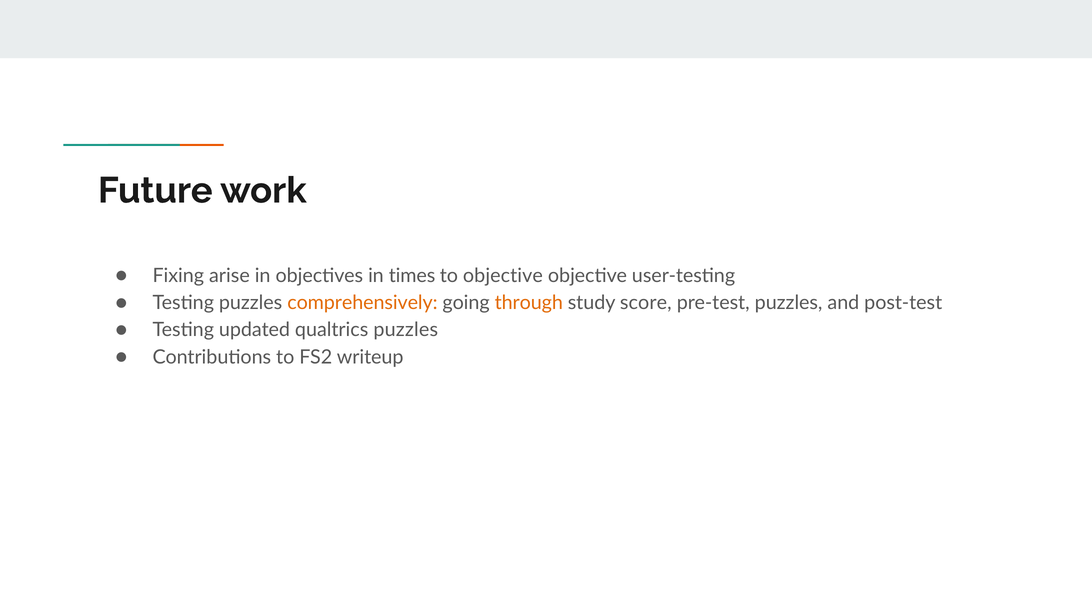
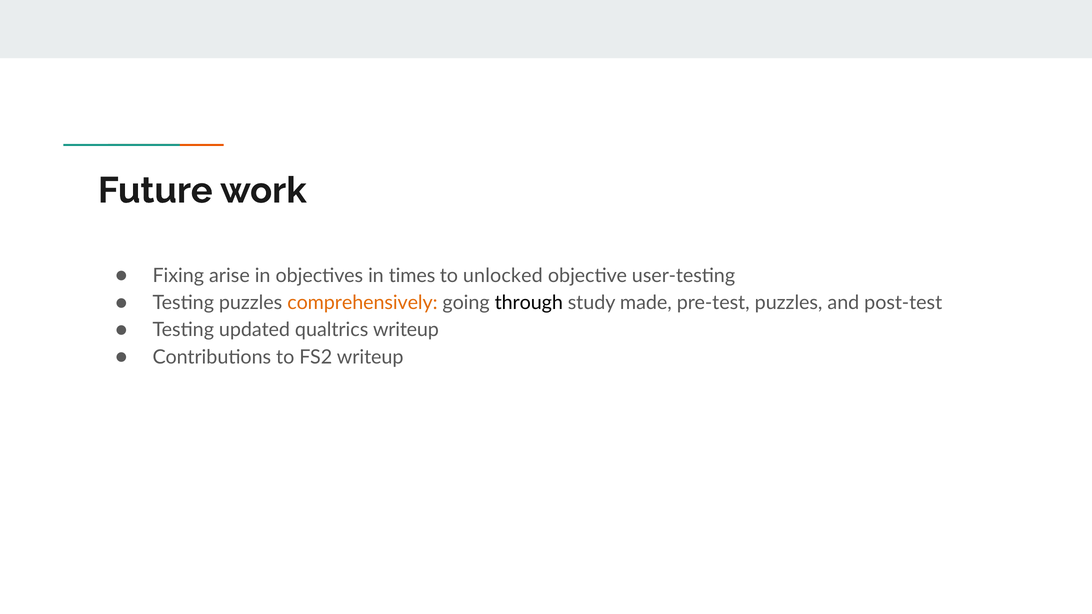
to objective: objective -> unlocked
through colour: orange -> black
score: score -> made
qualtrics puzzles: puzzles -> writeup
